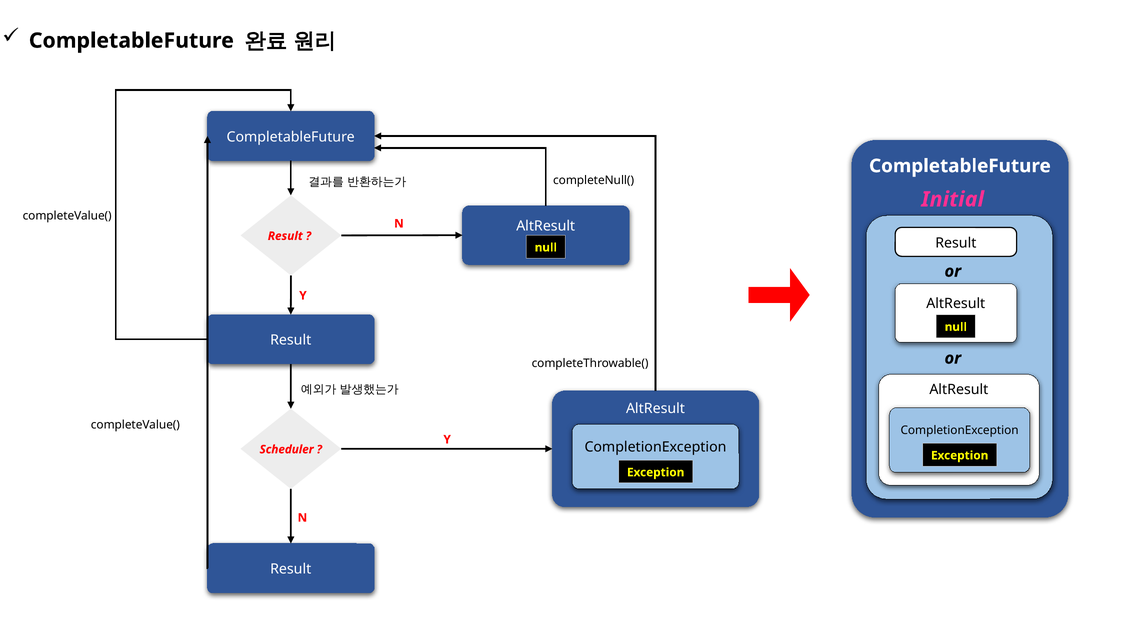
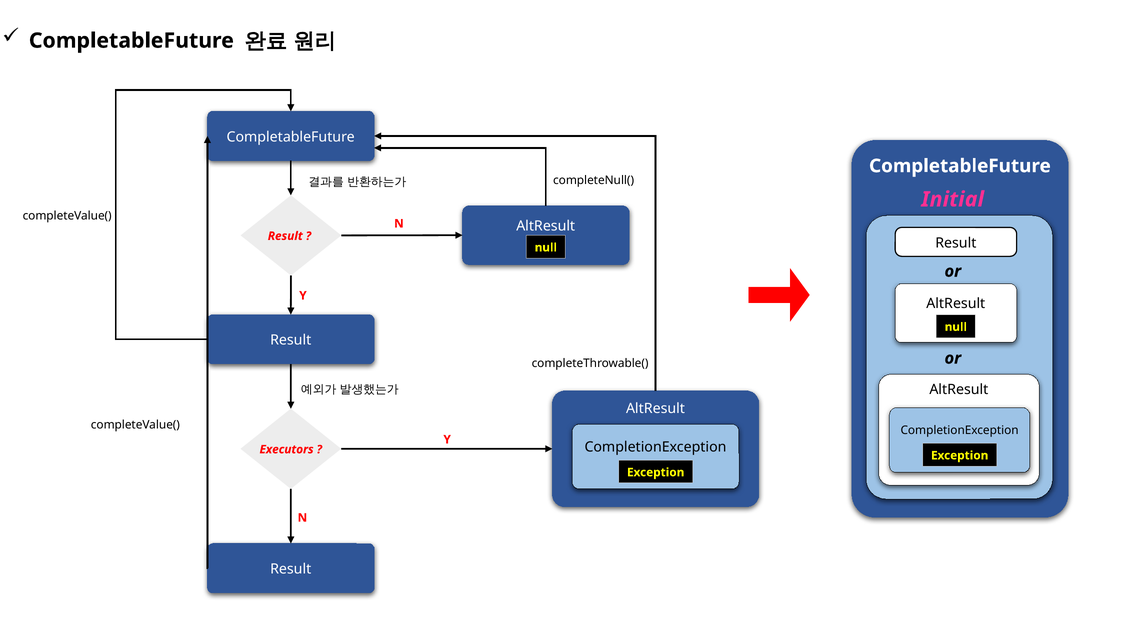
Scheduler: Scheduler -> Executors
